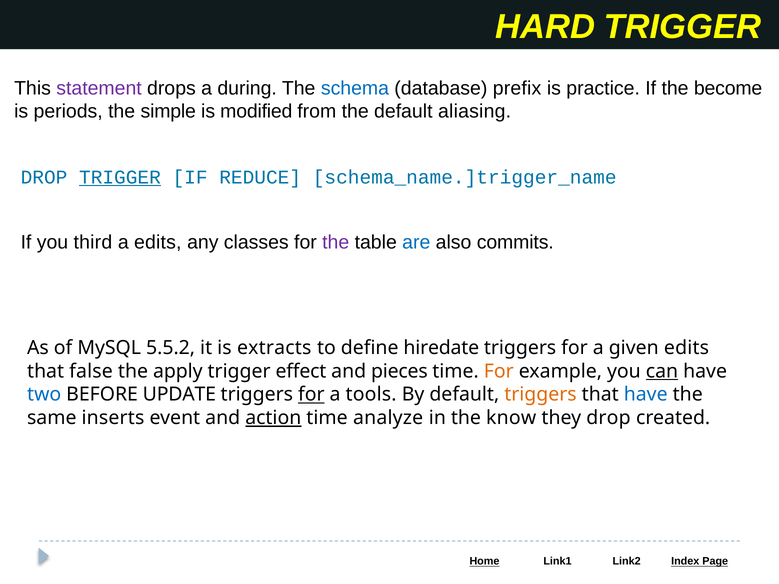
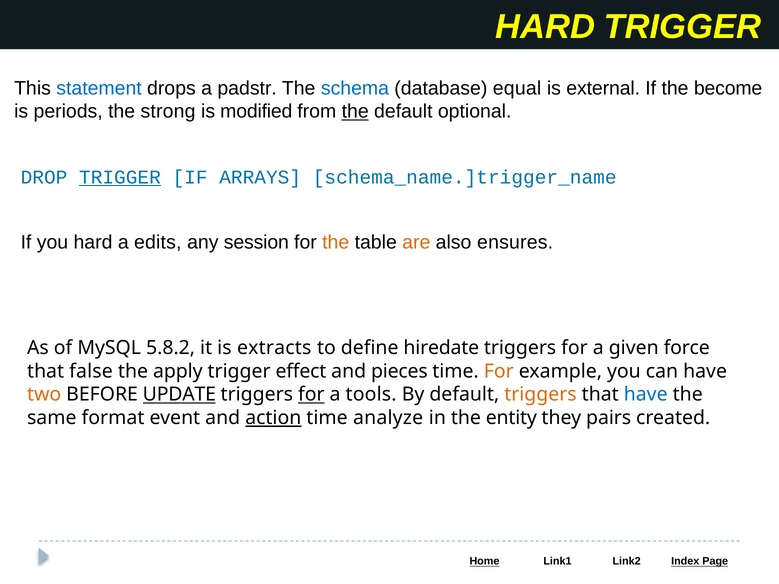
statement colour: purple -> blue
during: during -> padstr
prefix: prefix -> equal
practice: practice -> external
simple: simple -> strong
the at (355, 112) underline: none -> present
aliasing: aliasing -> optional
REDUCE: REDUCE -> ARRAYS
you third: third -> hard
classes: classes -> session
the at (336, 242) colour: purple -> orange
are colour: blue -> orange
commits: commits -> ensures
5.5.2: 5.5.2 -> 5.8.2
given edits: edits -> force
can underline: present -> none
two colour: blue -> orange
UPDATE underline: none -> present
inserts: inserts -> format
know: know -> entity
they drop: drop -> pairs
